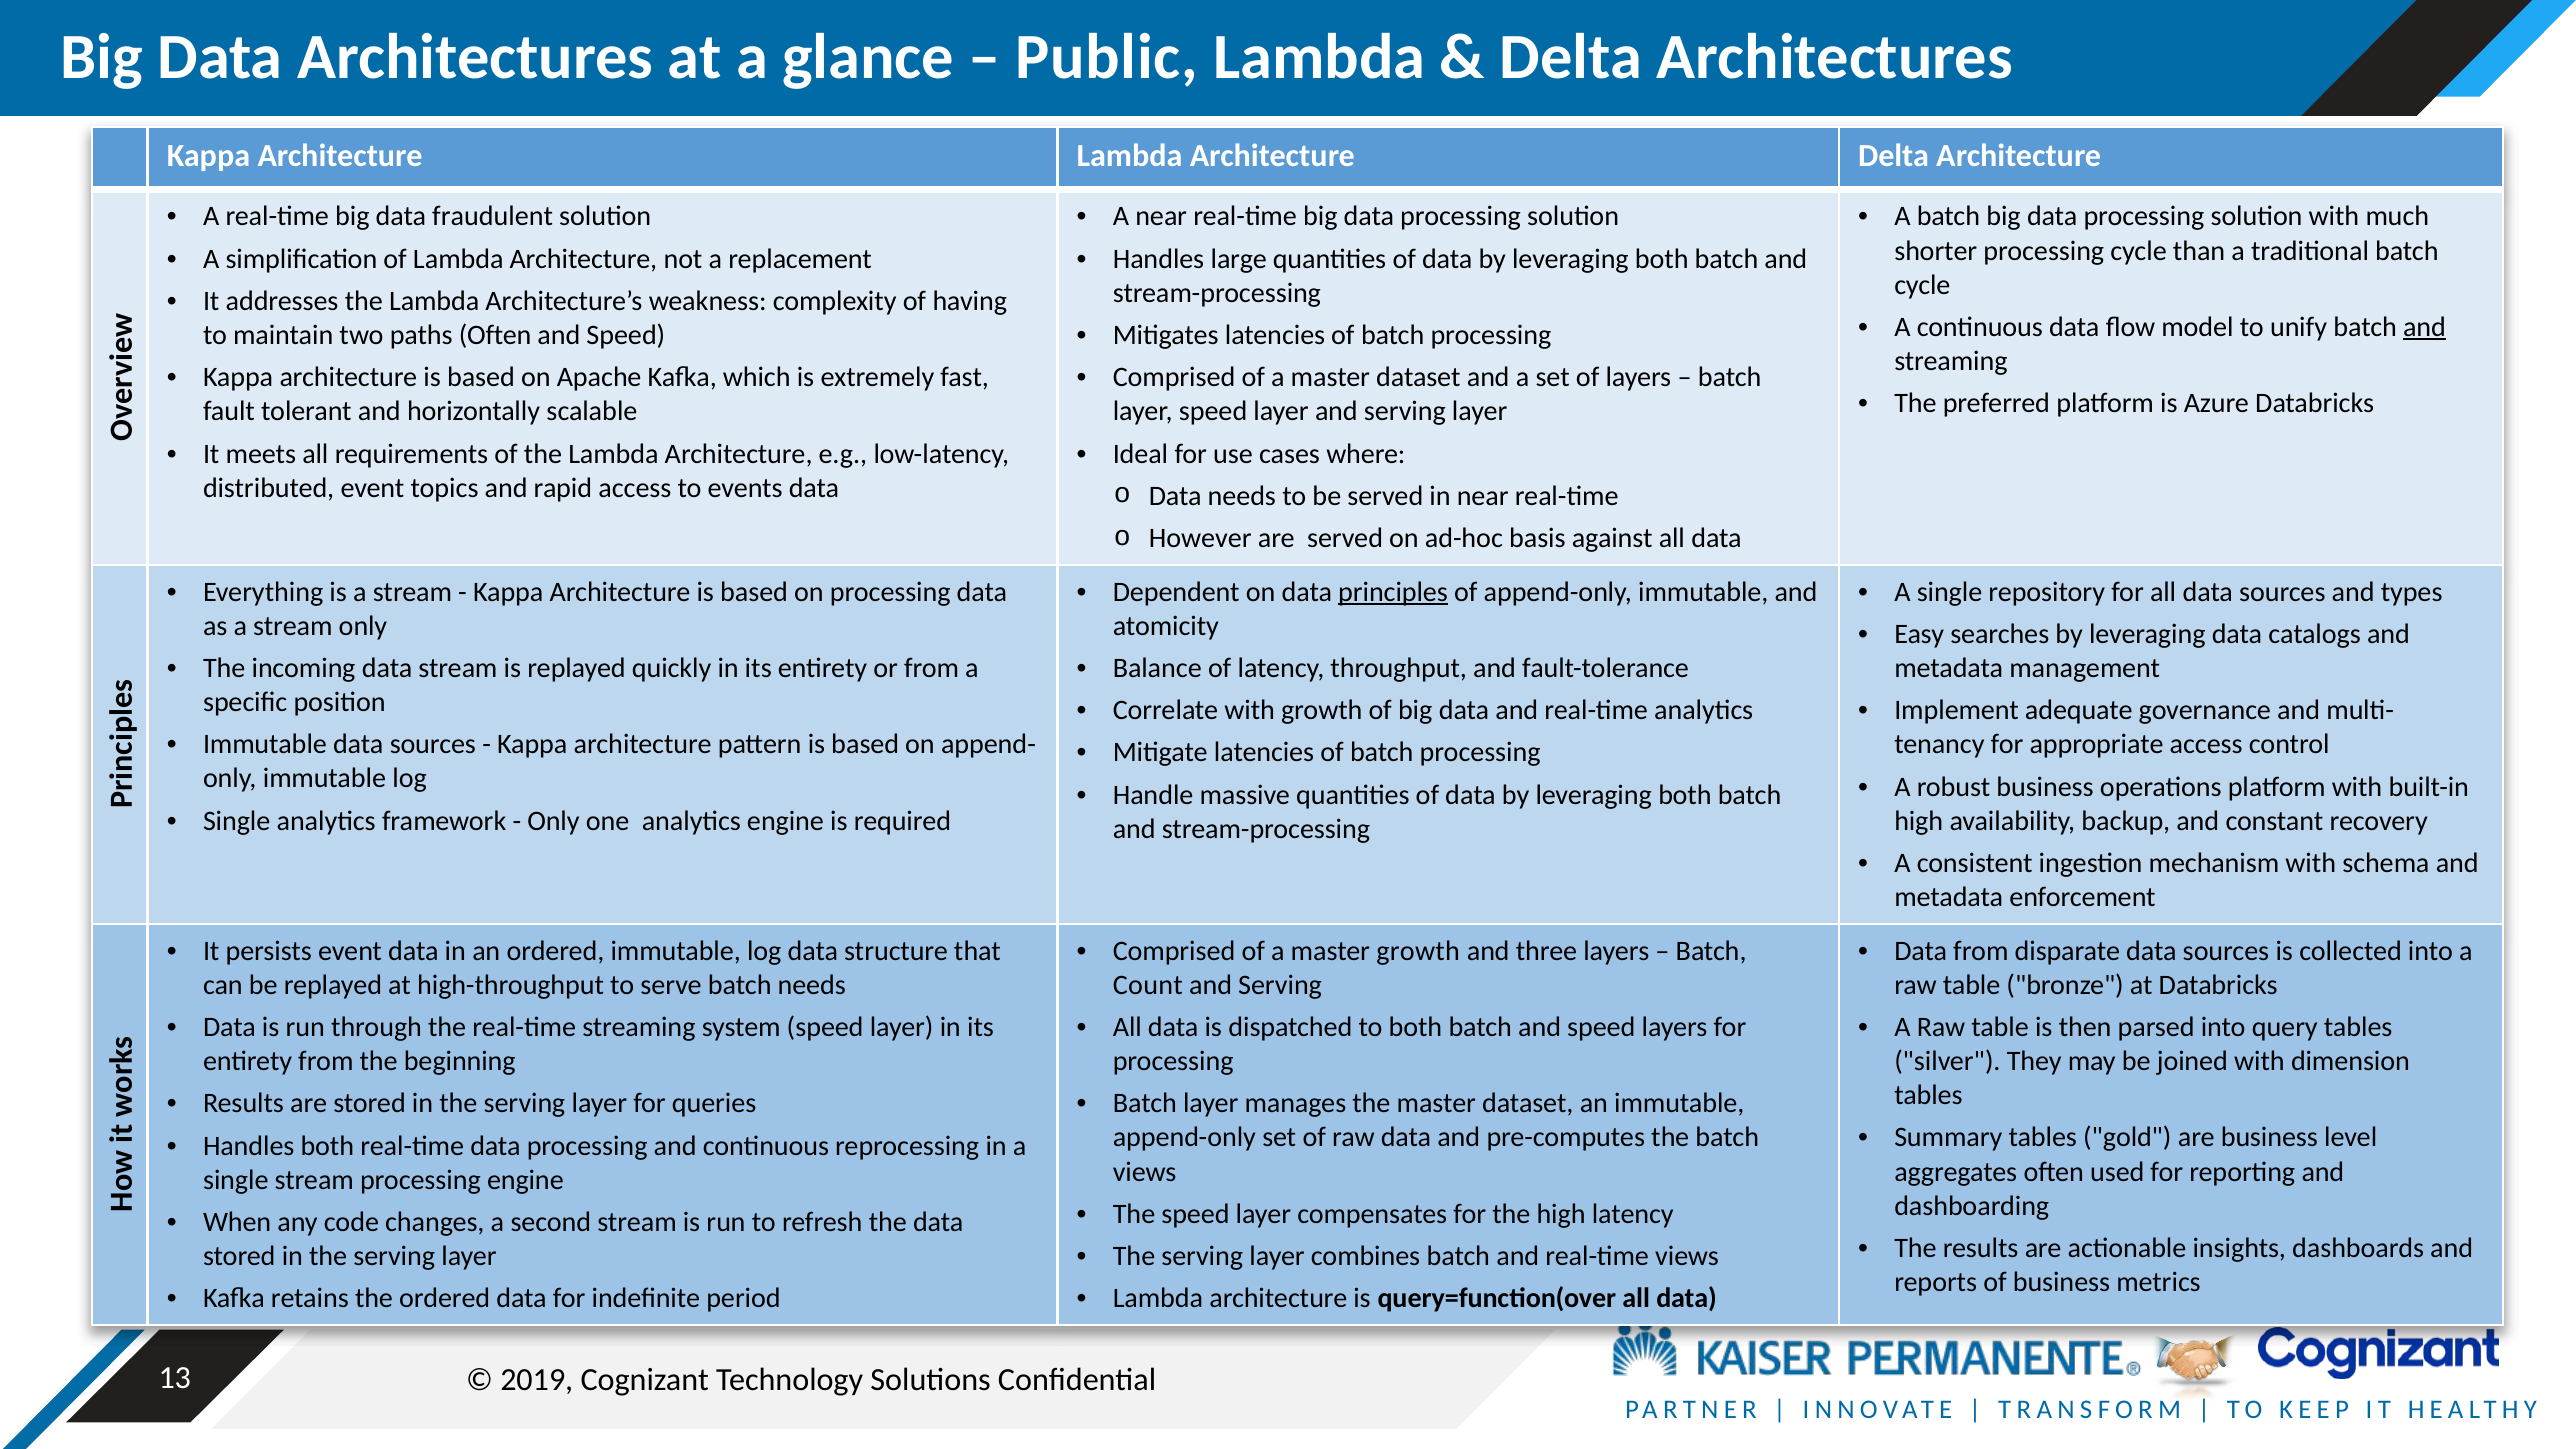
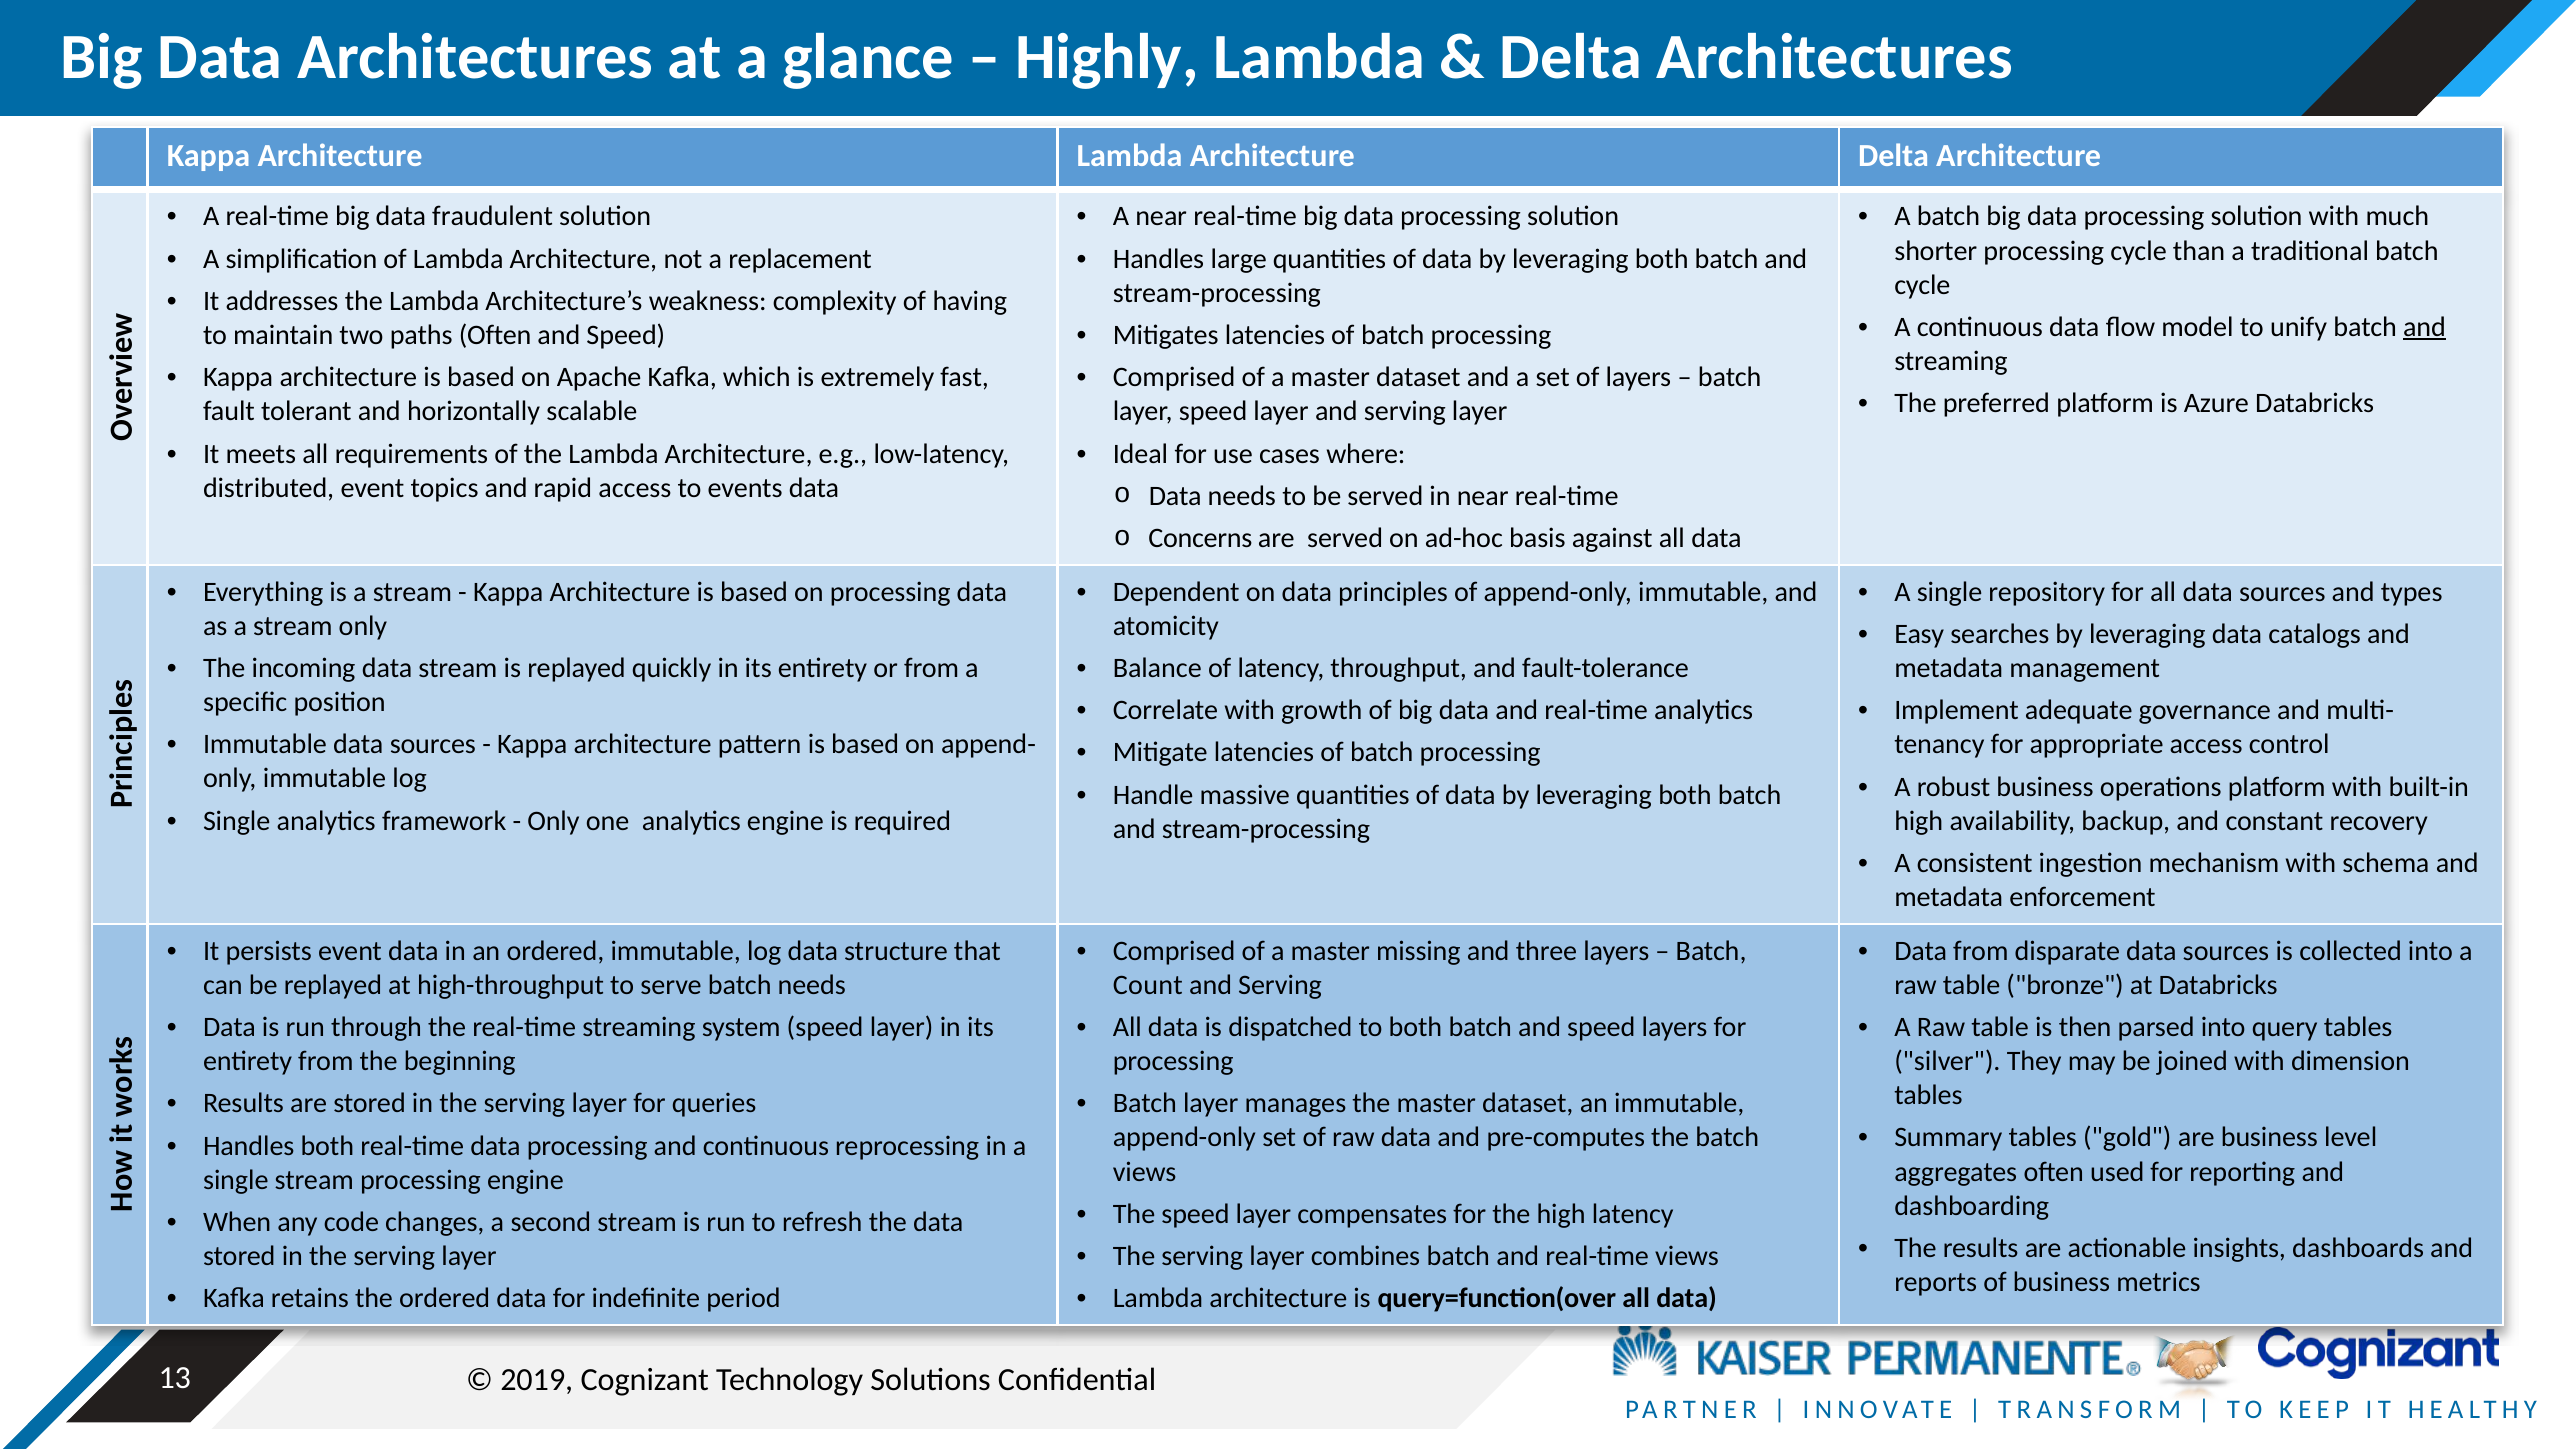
Public: Public -> Highly
However: However -> Concerns
principles underline: present -> none
master growth: growth -> missing
